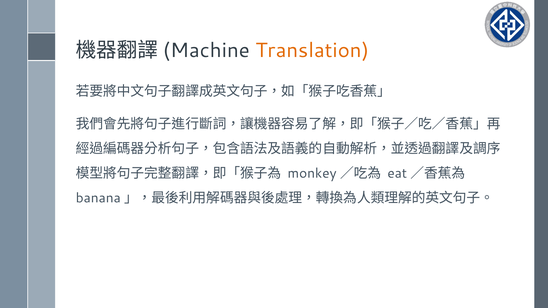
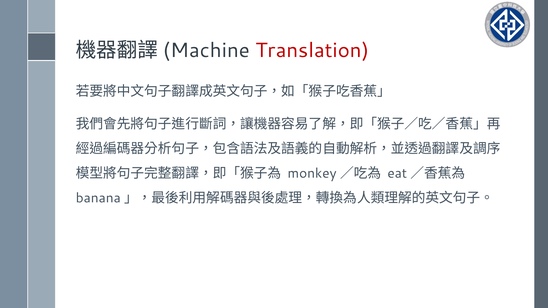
Translation colour: orange -> red
